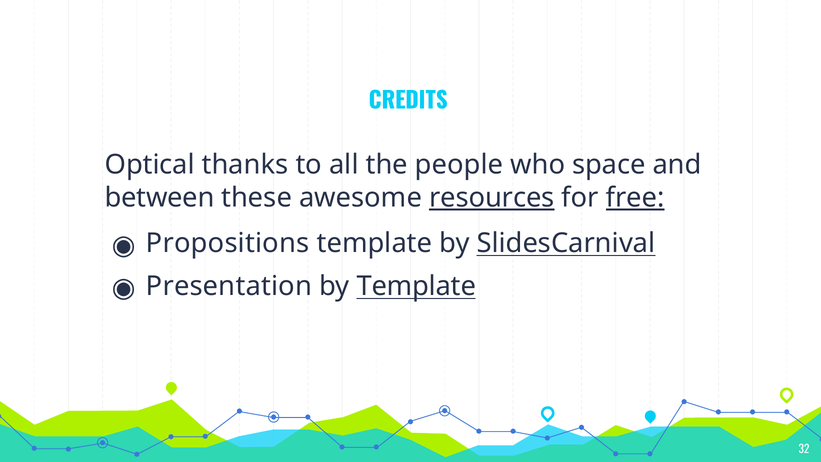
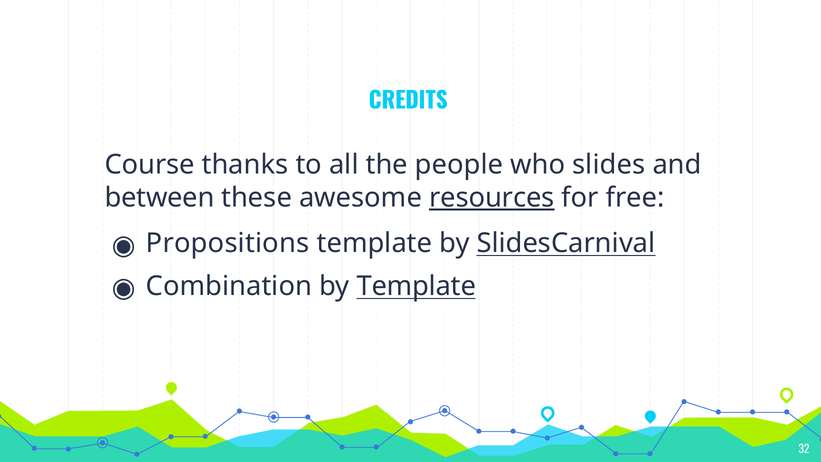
Optical: Optical -> Course
space: space -> slides
free underline: present -> none
Presentation: Presentation -> Combination
